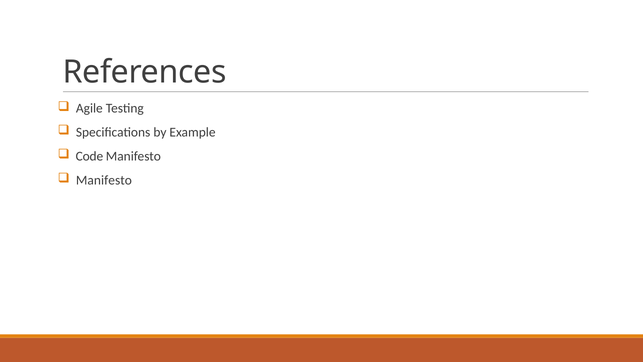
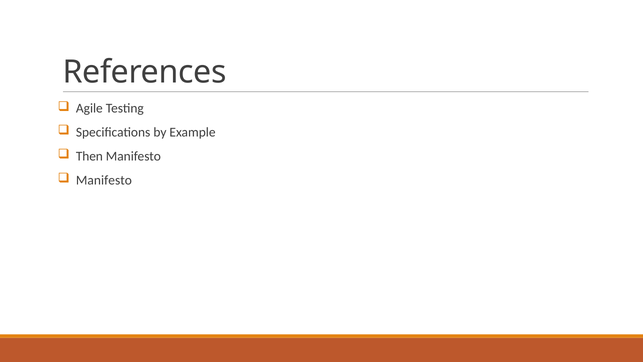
Code: Code -> Then
